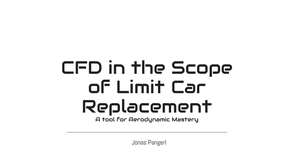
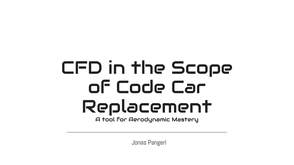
Limit: Limit -> Code
